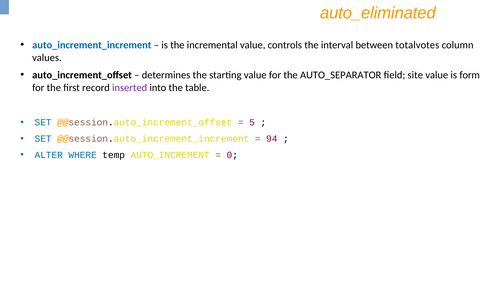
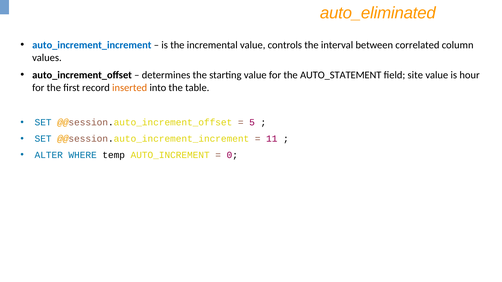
totalvotes: totalvotes -> correlated
AUTO_SEPARATOR: AUTO_SEPARATOR -> AUTO_STATEMENT
form: form -> hour
inserted colour: purple -> orange
94: 94 -> 11
